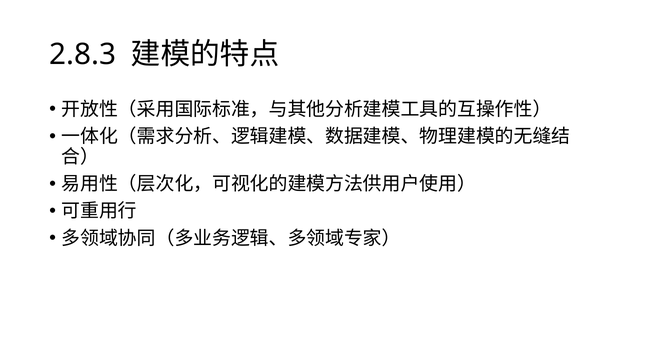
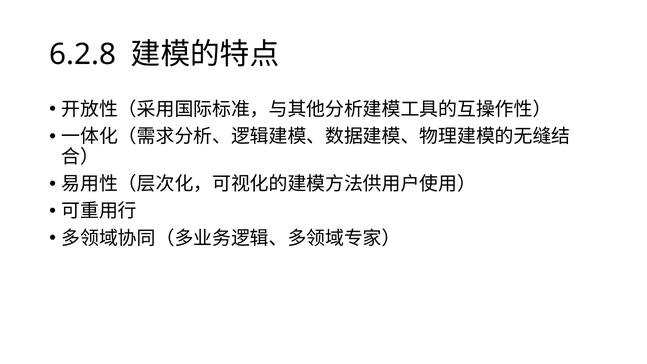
2.8.3: 2.8.3 -> 6.2.8
